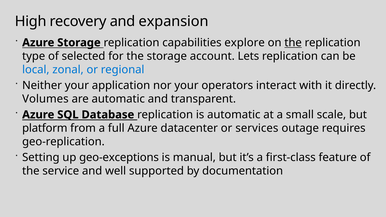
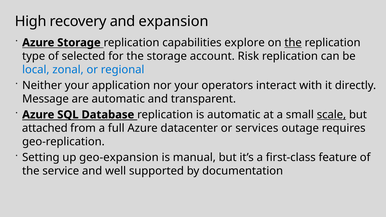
Lets: Lets -> Risk
Volumes: Volumes -> Message
scale underline: none -> present
platform: platform -> attached
geo-exceptions: geo-exceptions -> geo-expansion
